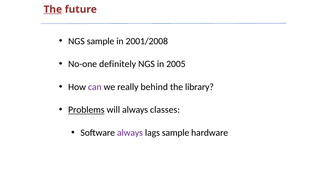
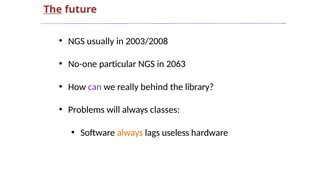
NGS sample: sample -> usually
2001/2008: 2001/2008 -> 2003/2008
definitely: definitely -> particular
2005: 2005 -> 2063
Problems underline: present -> none
always at (130, 133) colour: purple -> orange
lags sample: sample -> useless
